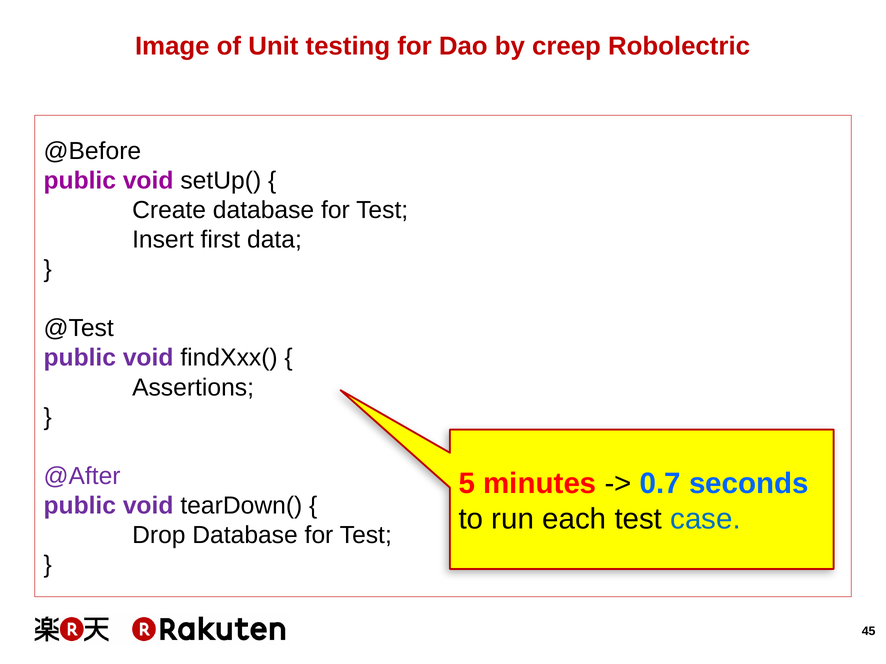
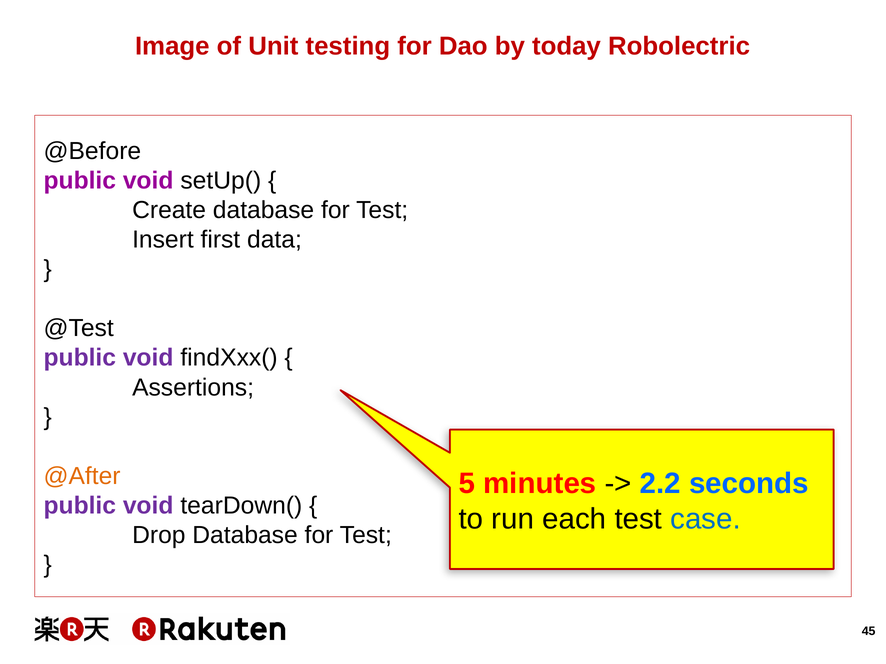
creep: creep -> today
@After colour: purple -> orange
0.7: 0.7 -> 2.2
